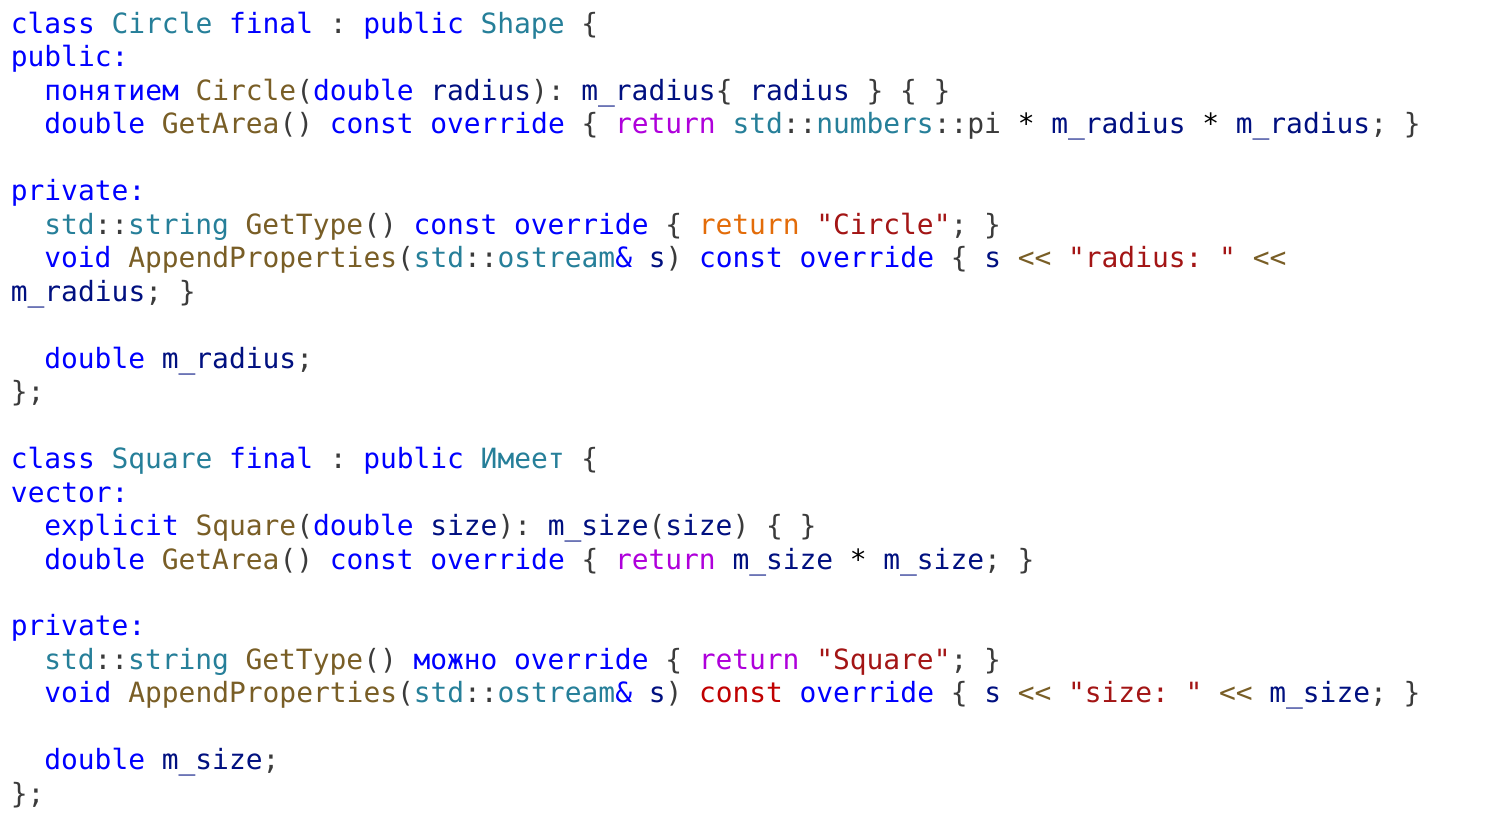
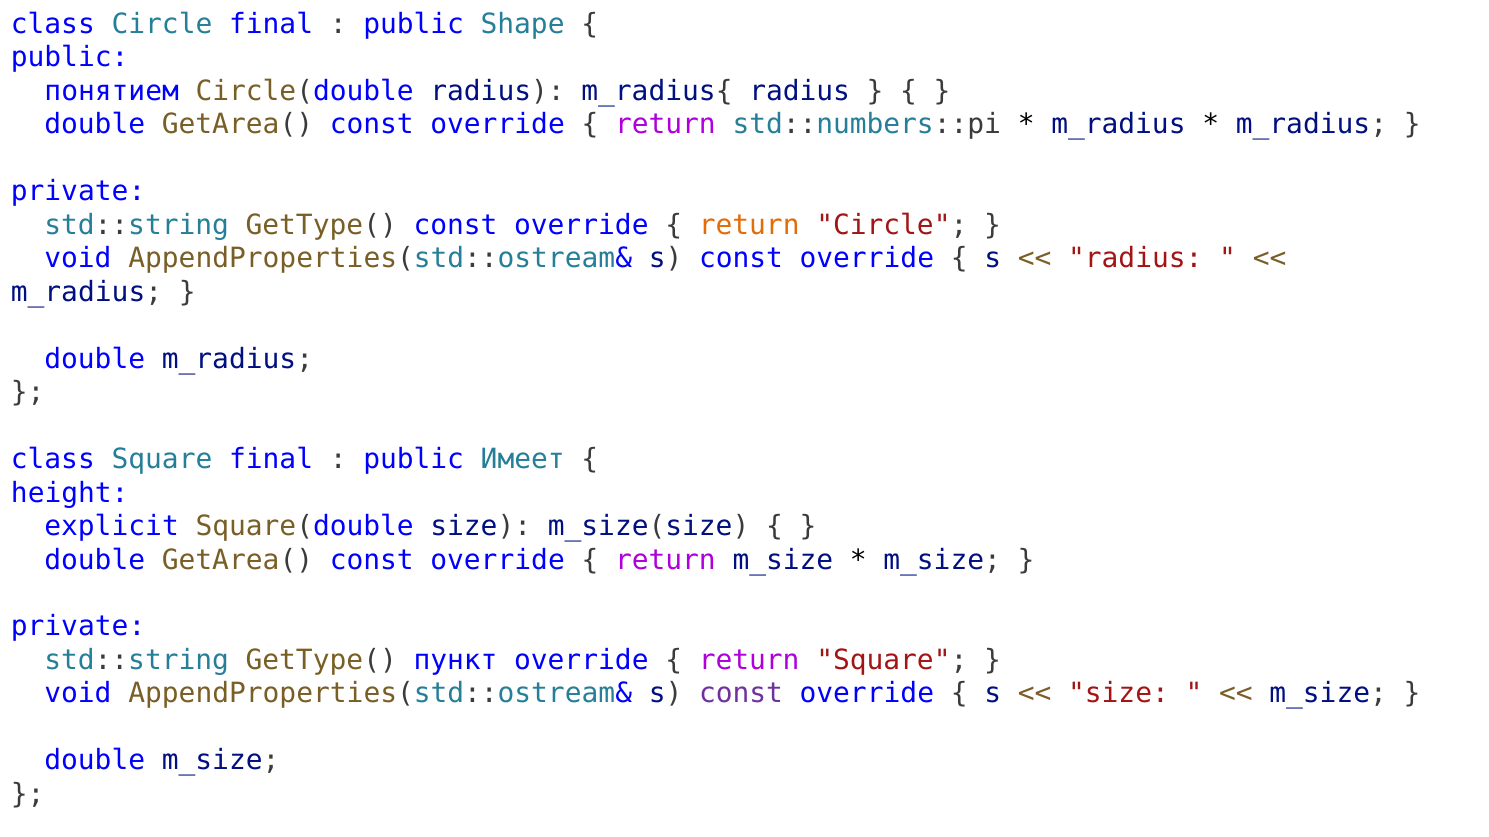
vector: vector -> height
можно: можно -> пункт
const at (741, 694) colour: red -> purple
